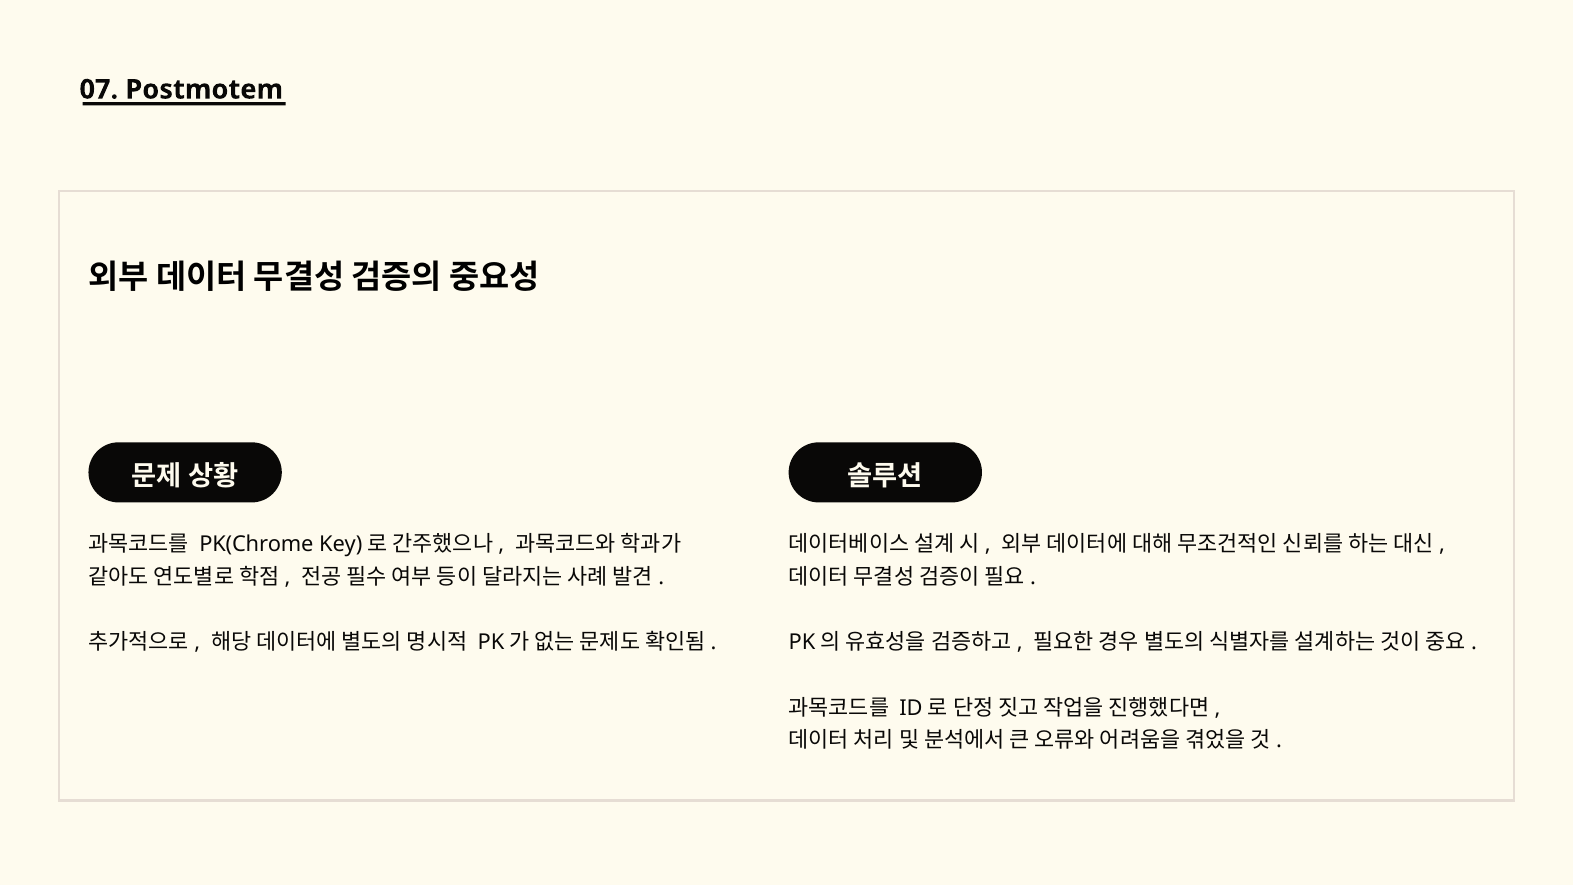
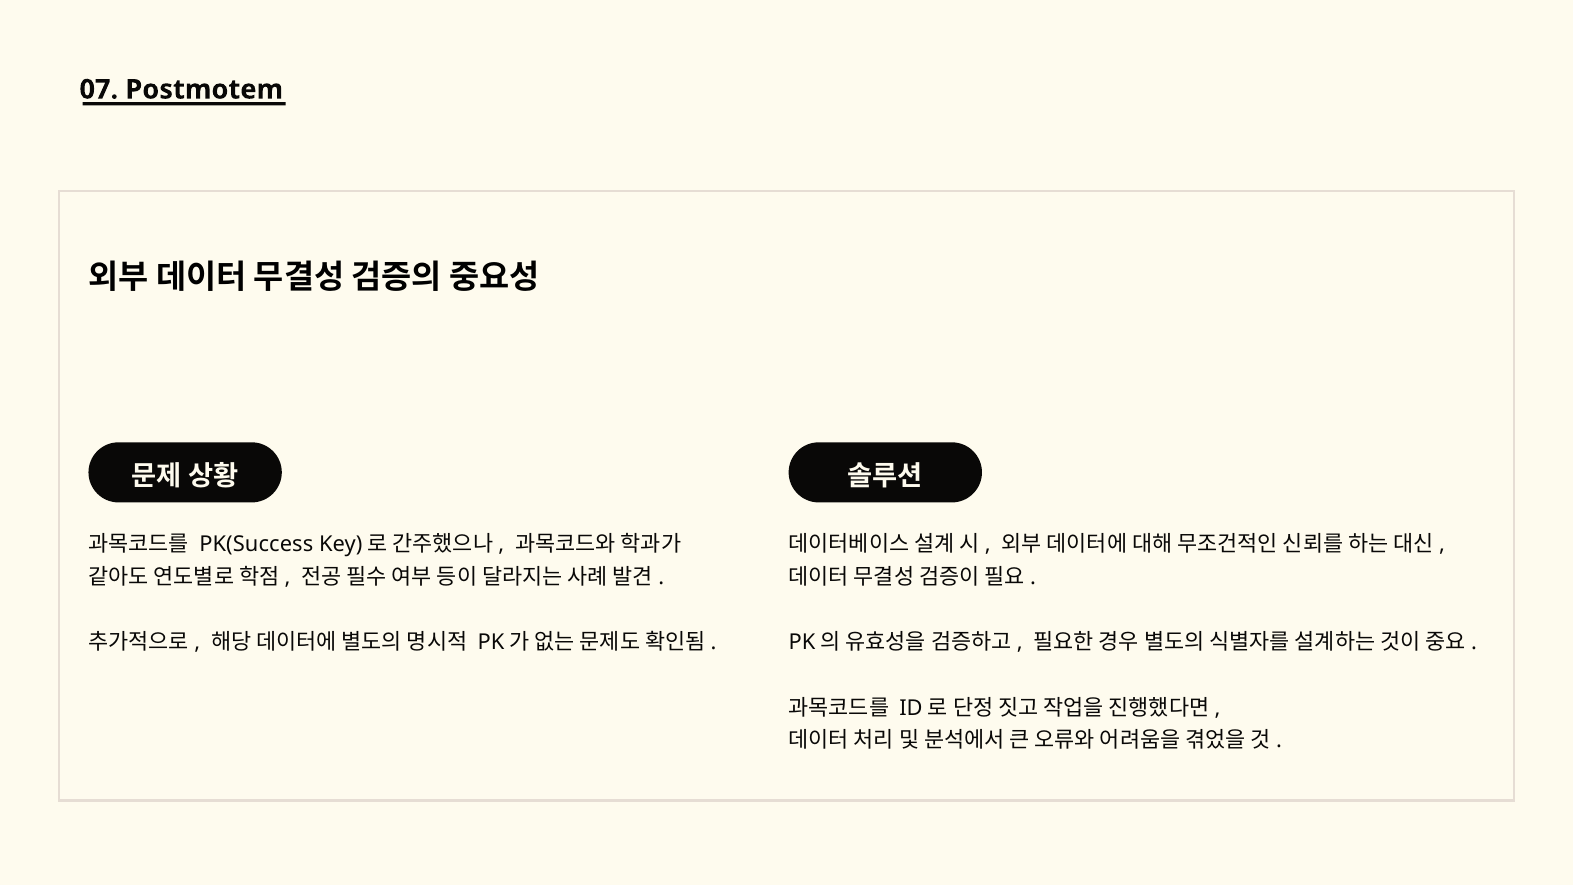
PK(Chrome: PK(Chrome -> PK(Success
